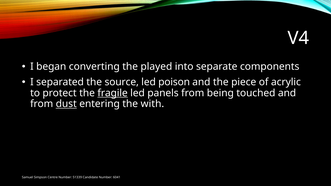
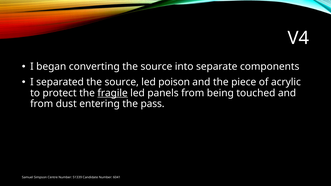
converting the played: played -> source
dust underline: present -> none
with: with -> pass
